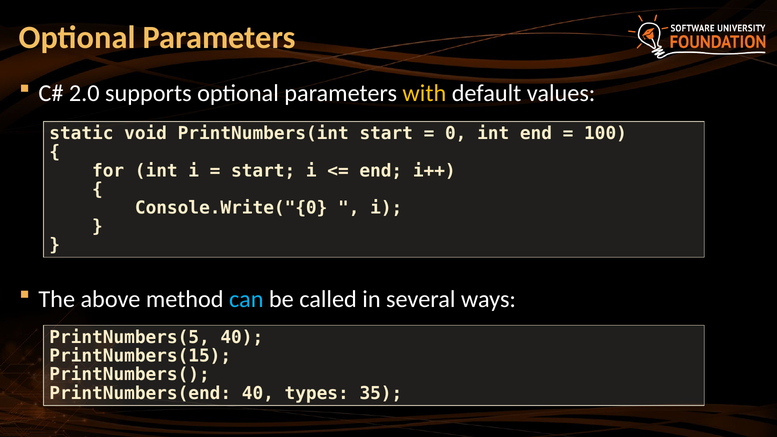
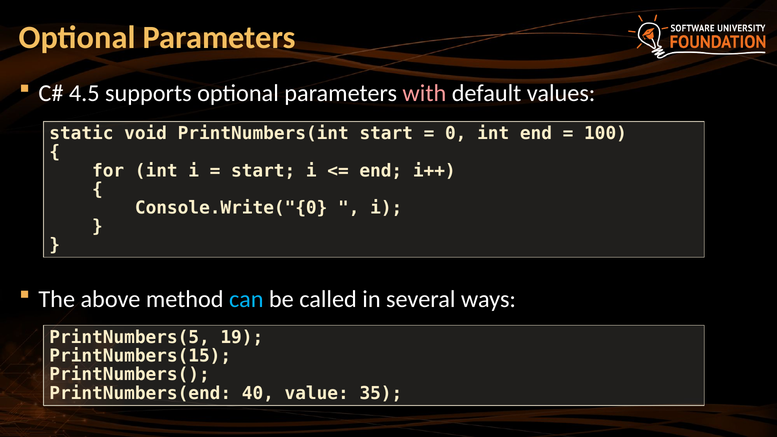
2.0: 2.0 -> 4.5
with colour: yellow -> pink
PrintNumbers(5 40: 40 -> 19
types: types -> value
